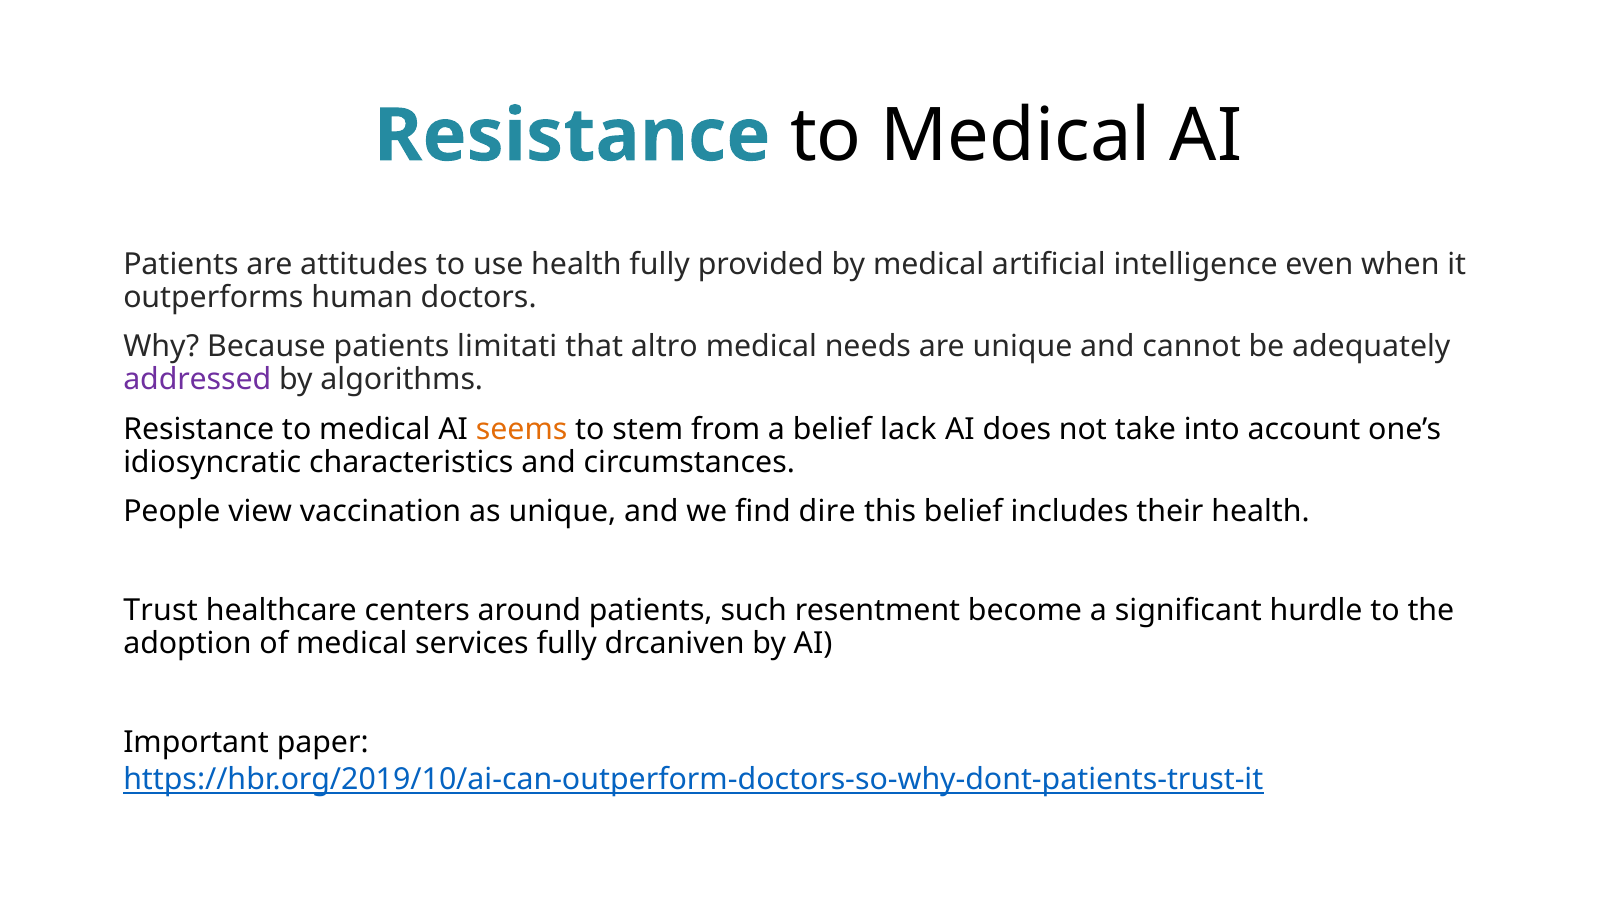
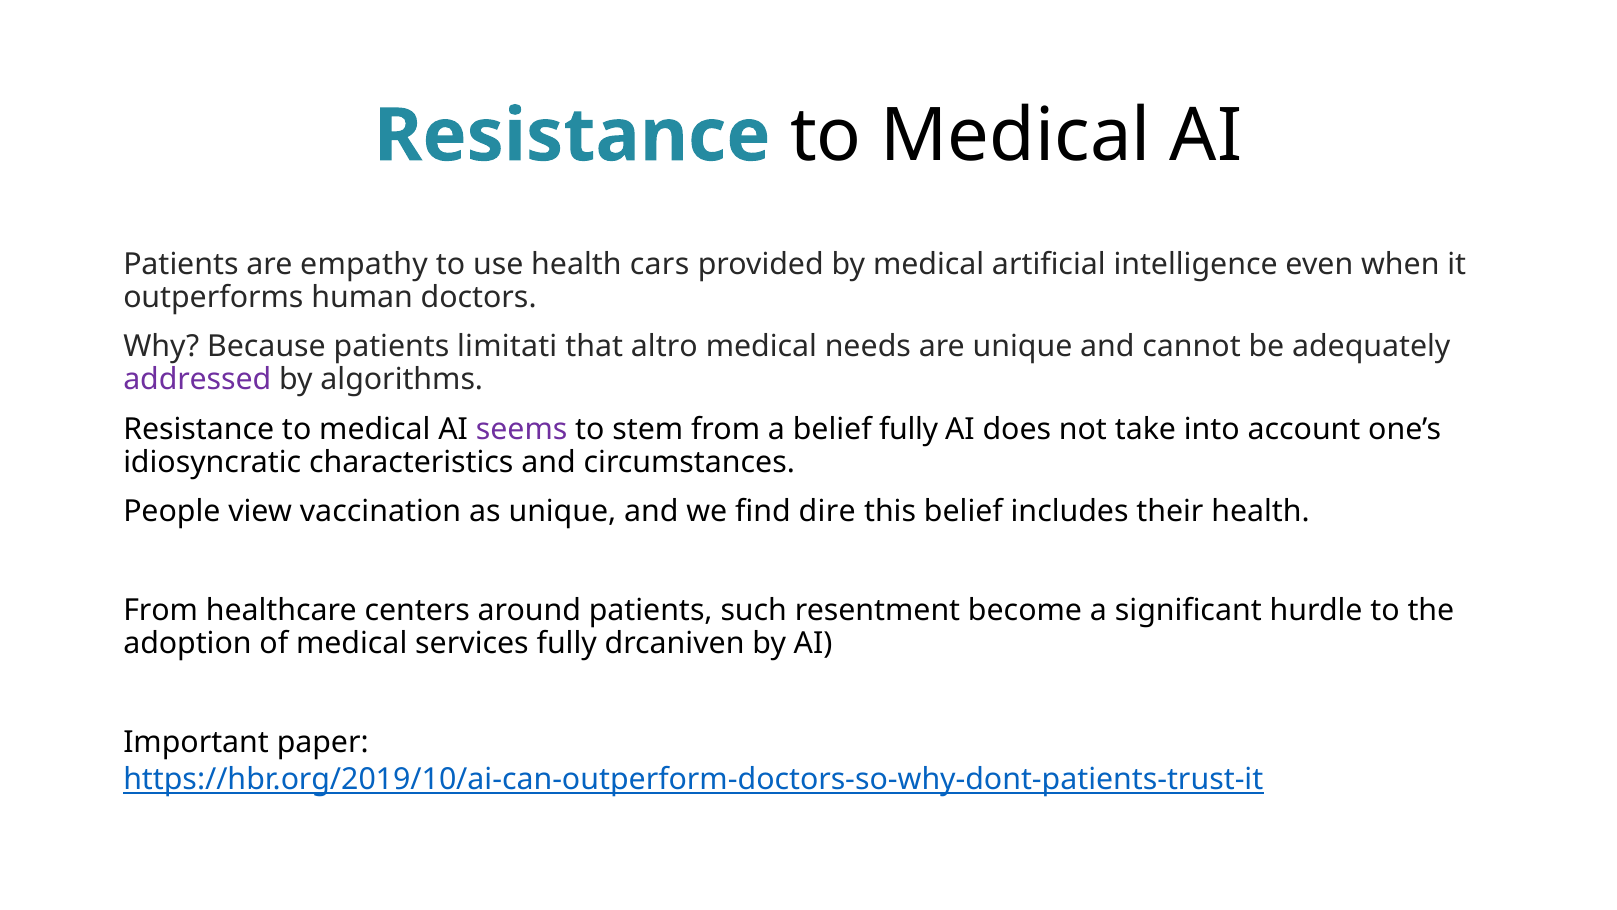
attitudes: attitudes -> empathy
health fully: fully -> cars
seems colour: orange -> purple
belief lack: lack -> fully
Trust at (161, 611): Trust -> From
